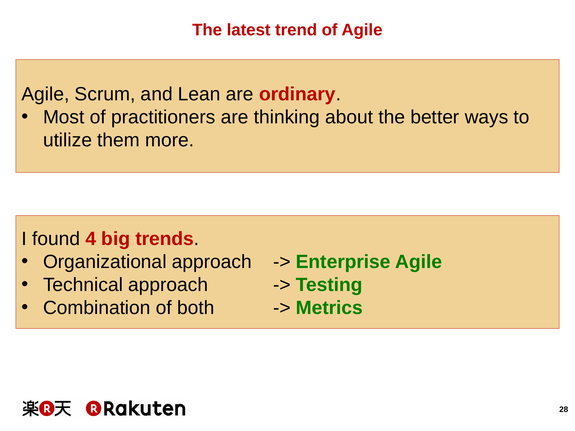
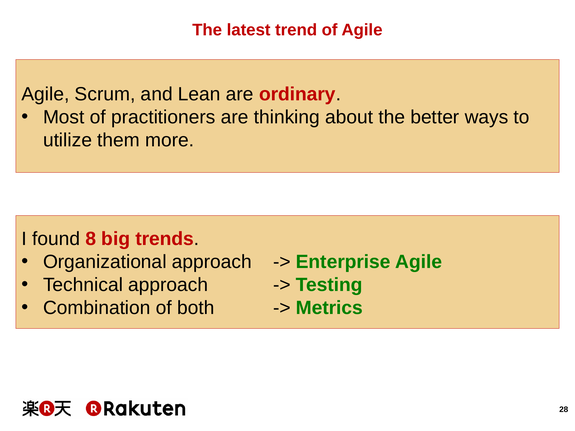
4: 4 -> 8
